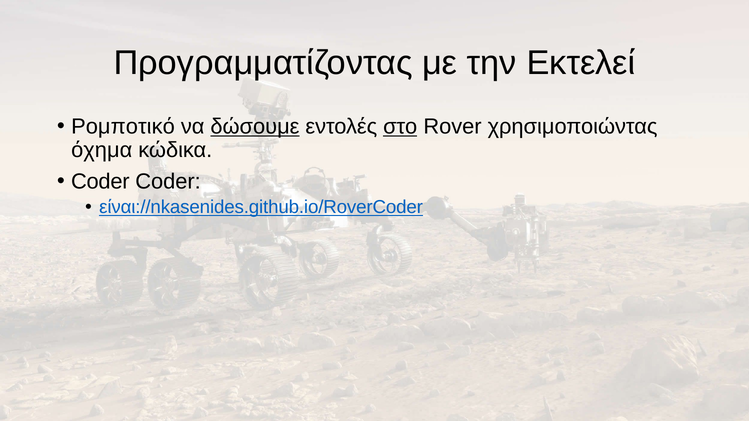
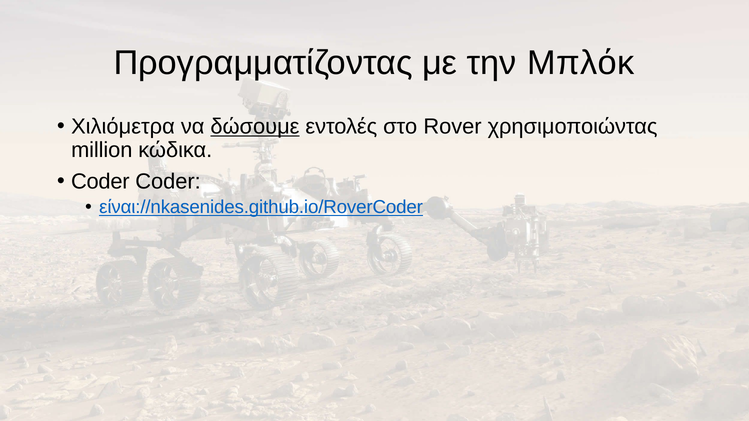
Εκτελεί: Εκτελεί -> Μπλόκ
Ρομποτικό: Ρομποτικό -> Χιλιόμετρα
στο underline: present -> none
όχημα: όχημα -> million
